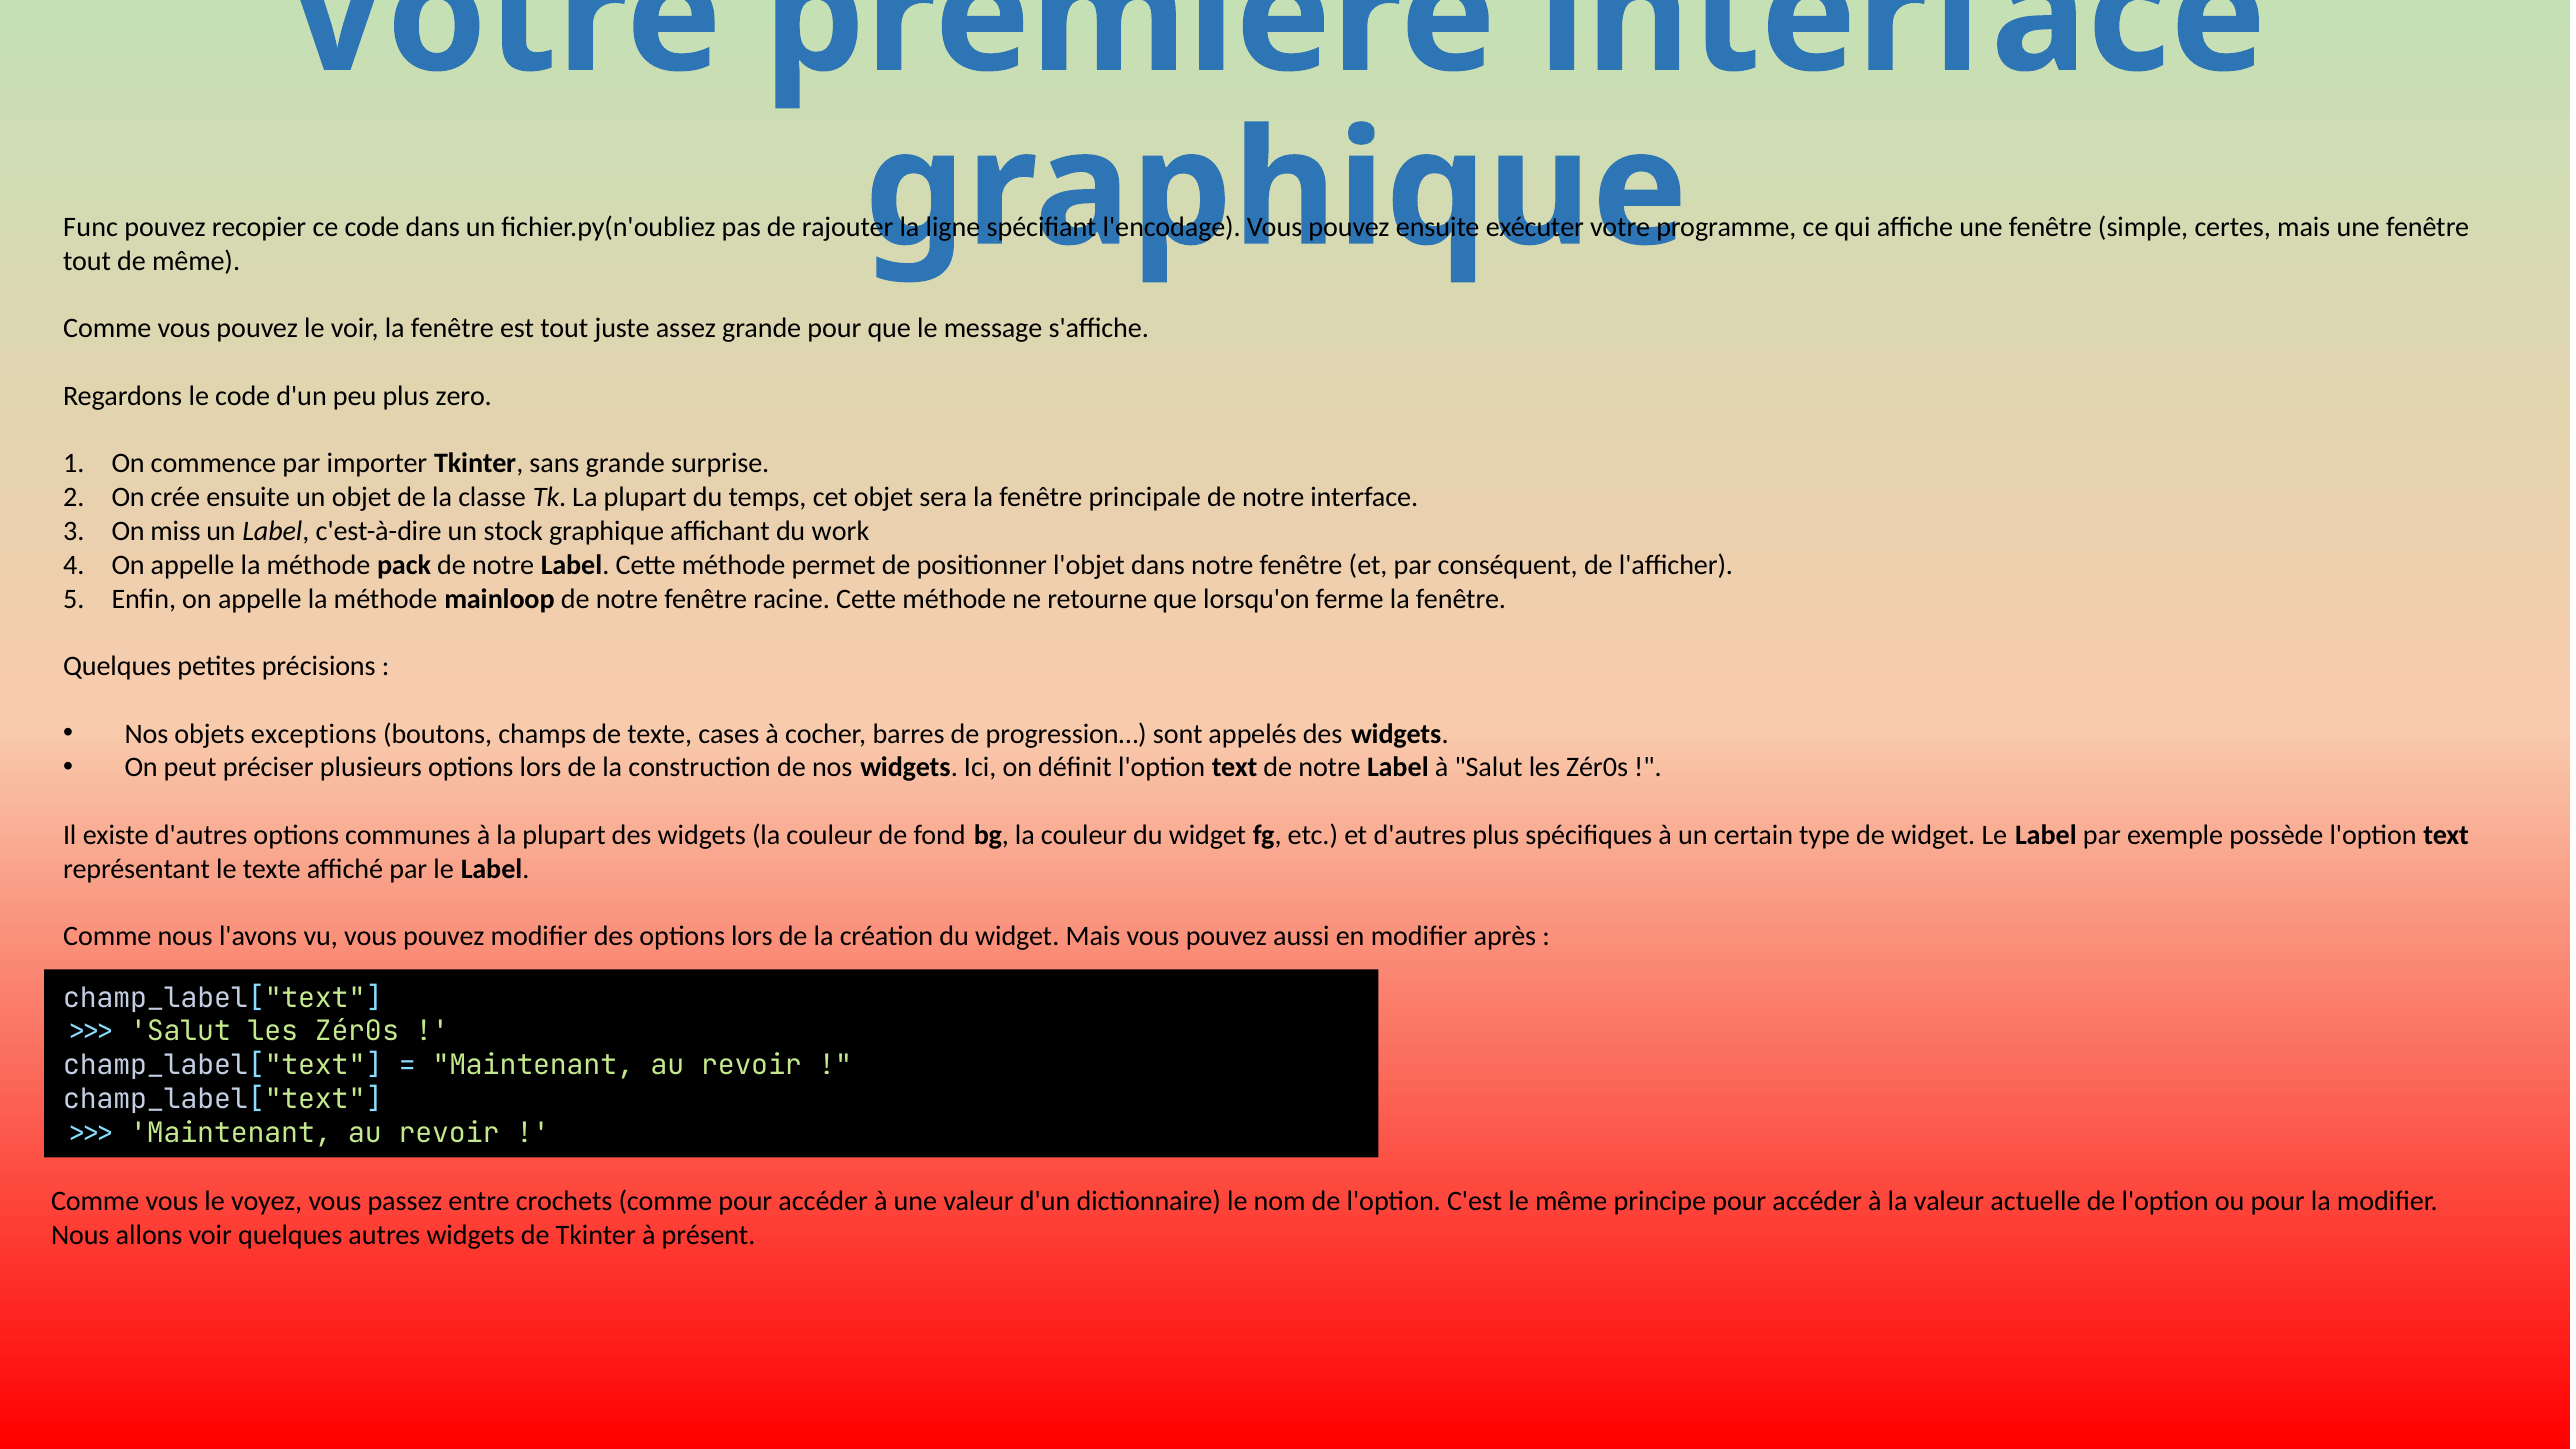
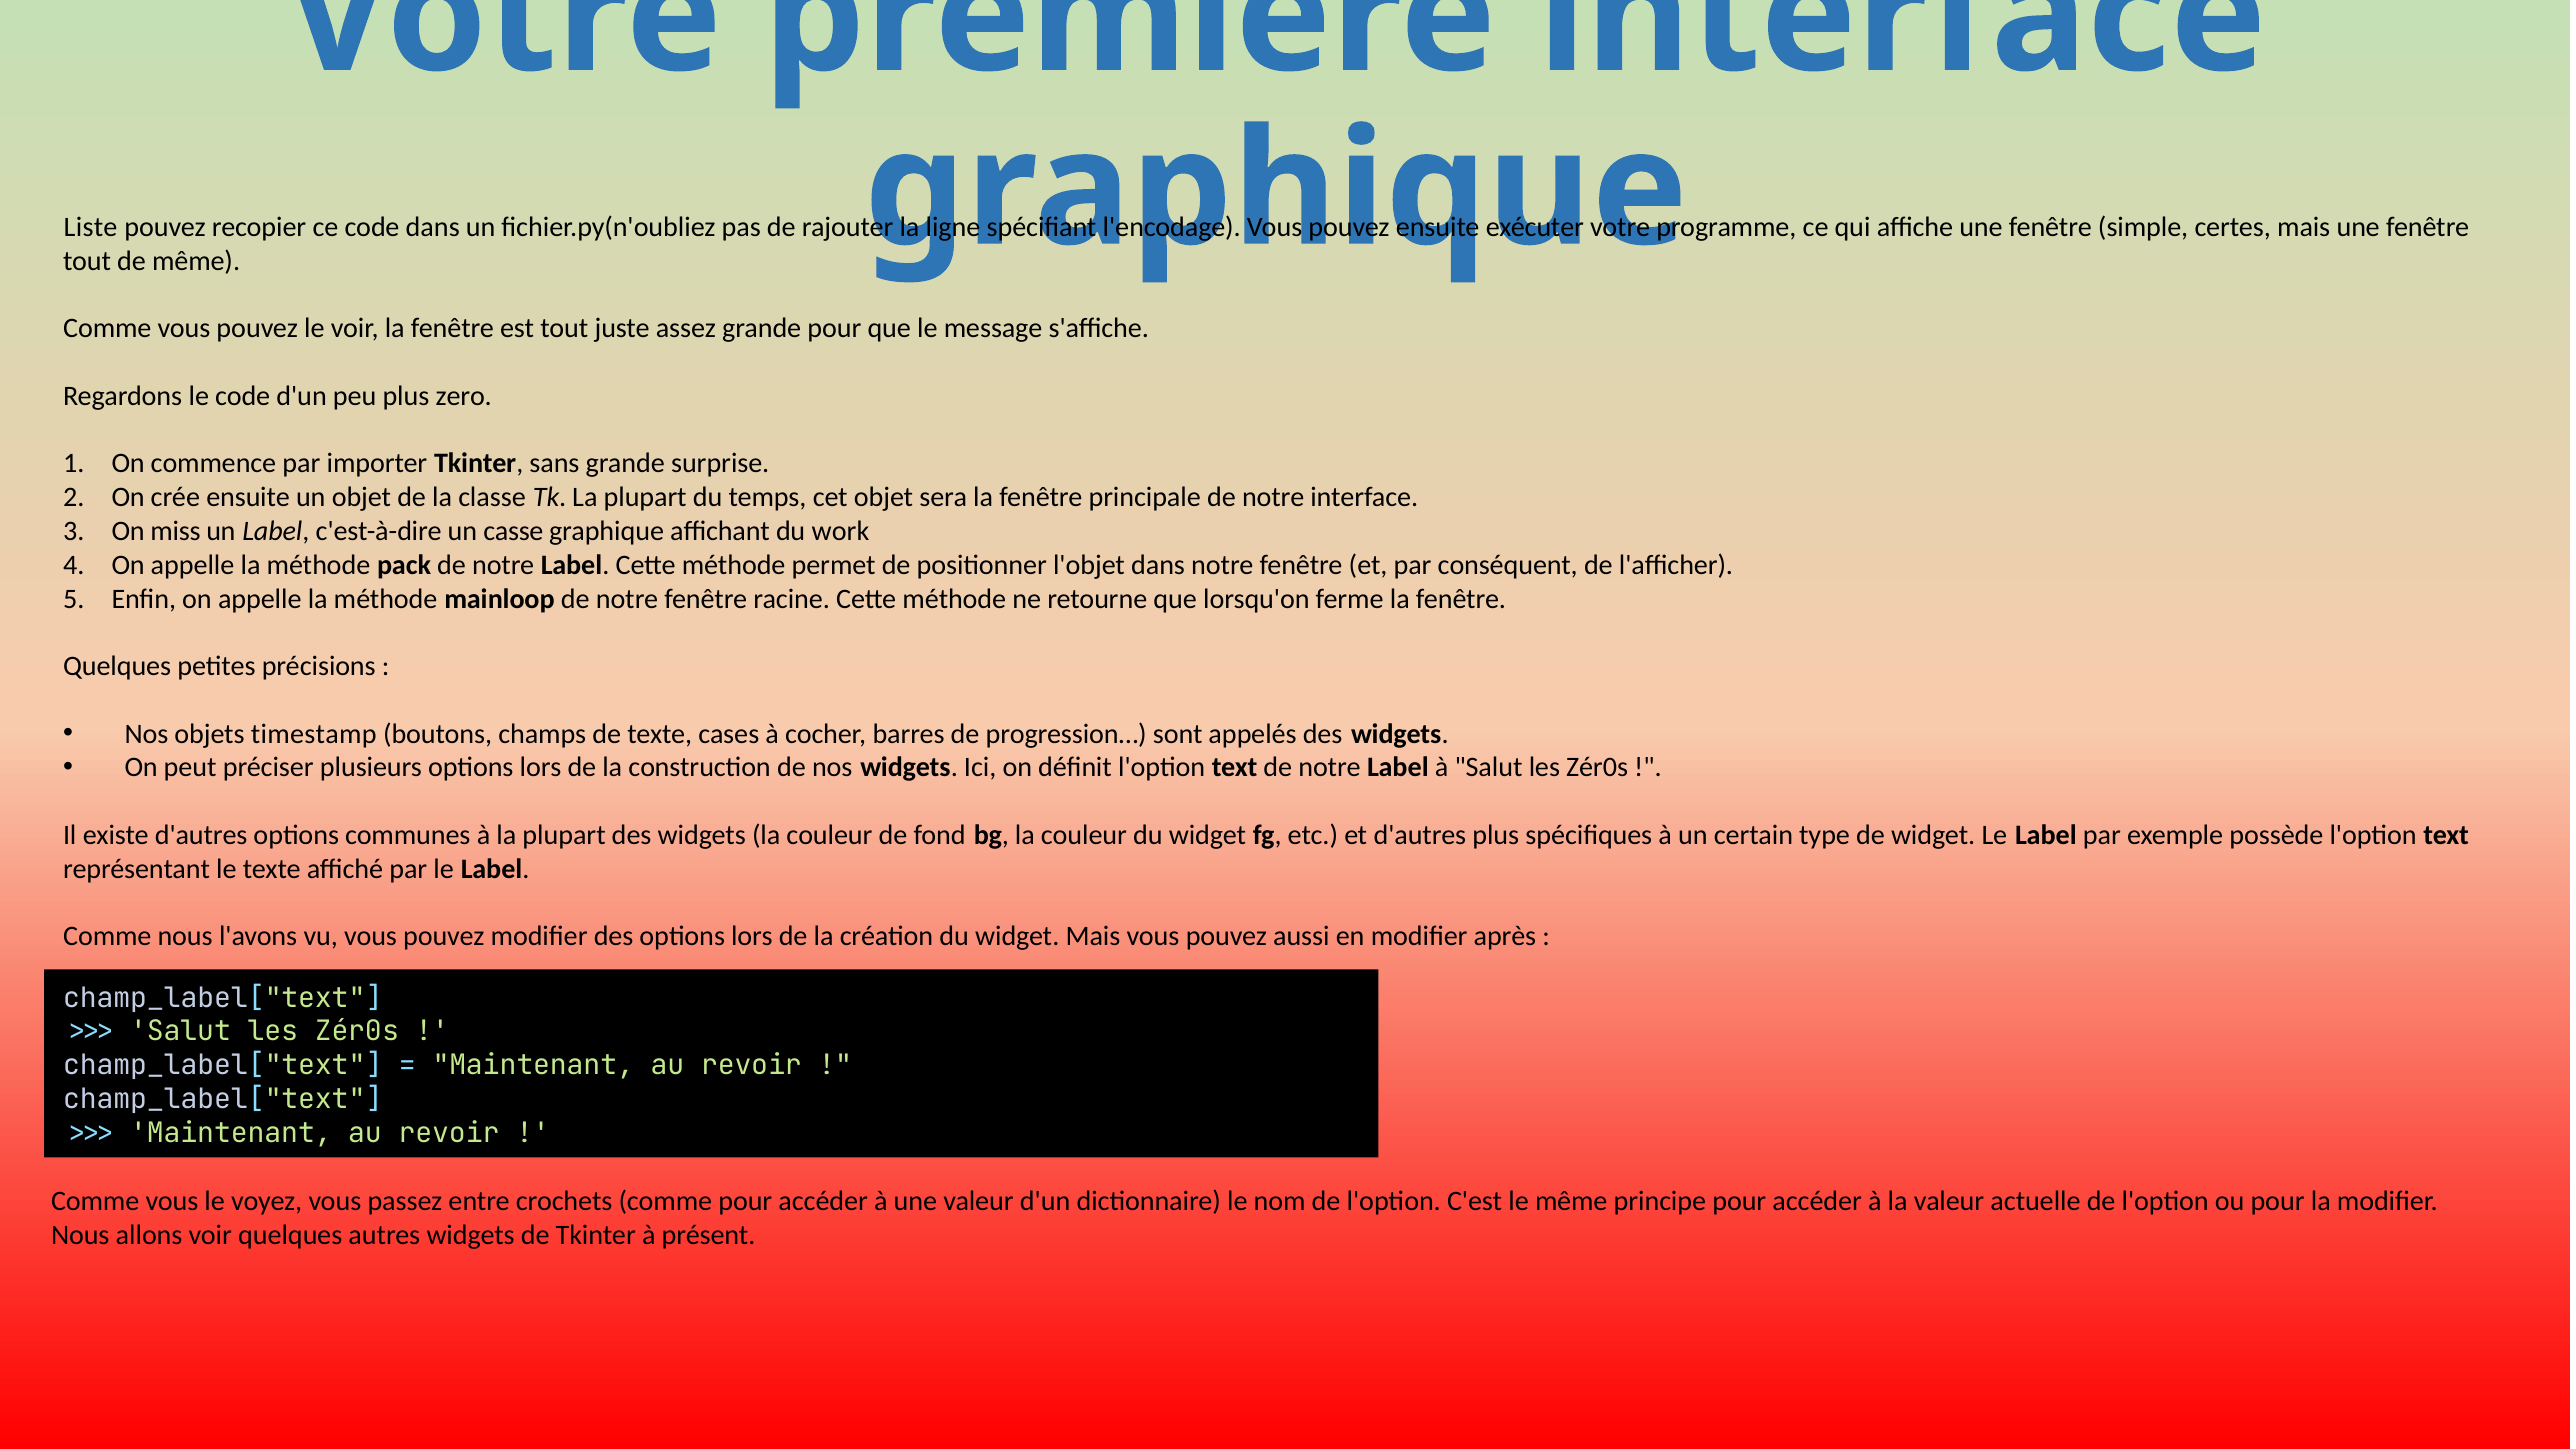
Func: Func -> Liste
stock: stock -> casse
exceptions: exceptions -> timestamp
